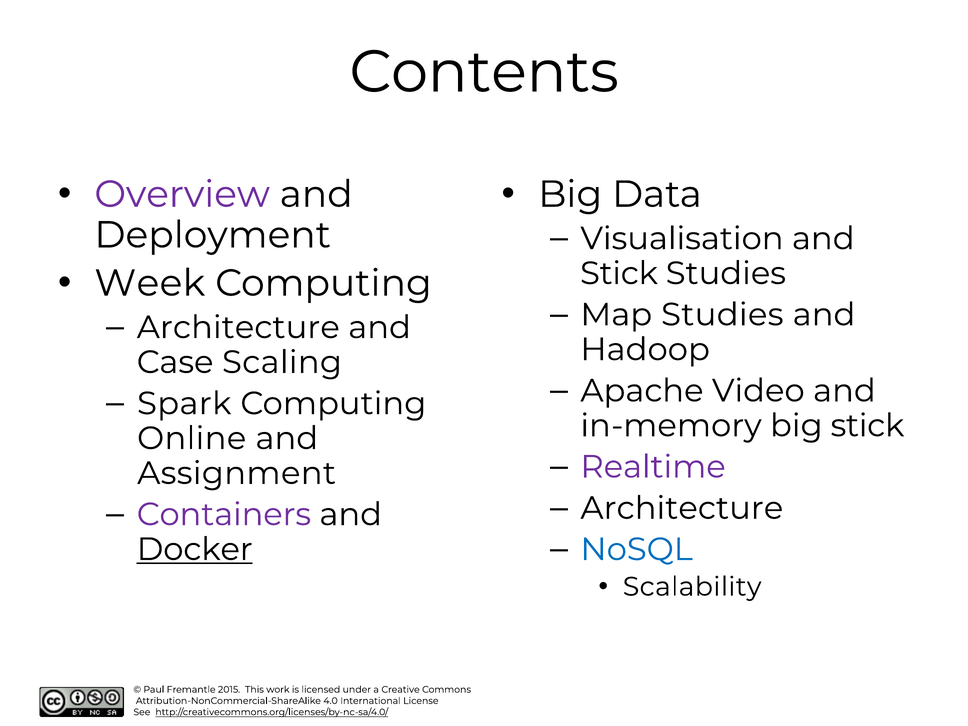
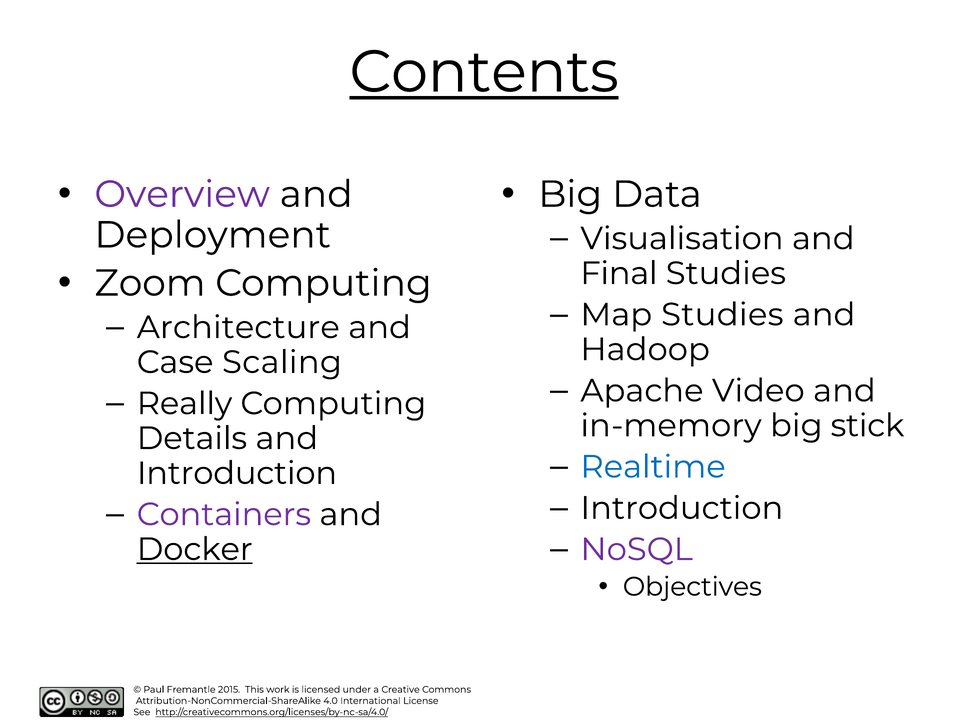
Contents underline: none -> present
Week: Week -> Zoom
Stick at (619, 273): Stick -> Final
Spark: Spark -> Really
Online: Online -> Details
Realtime colour: purple -> blue
Assignment at (237, 473): Assignment -> Introduction
Architecture at (682, 508): Architecture -> Introduction
NoSQL colour: blue -> purple
Scalability: Scalability -> Objectives
